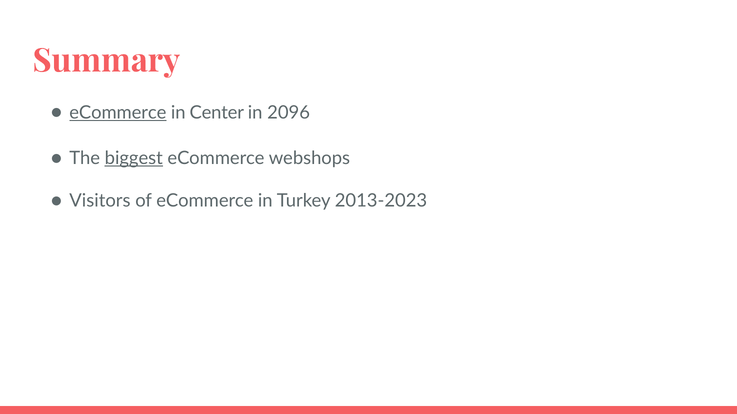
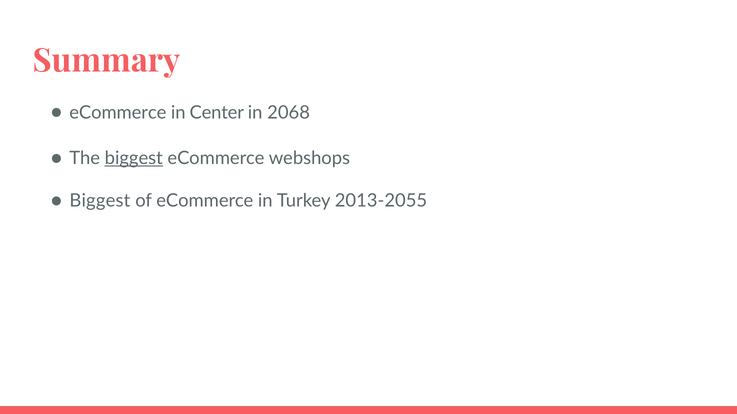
eCommerce at (118, 113) underline: present -> none
2096: 2096 -> 2068
Visitors at (100, 201): Visitors -> Biggest
2013-2023: 2013-2023 -> 2013-2055
